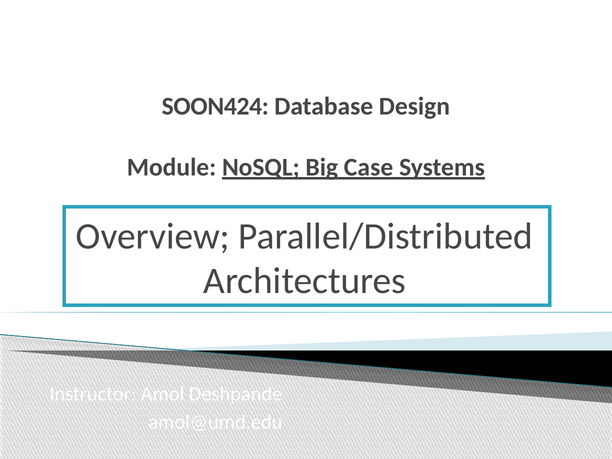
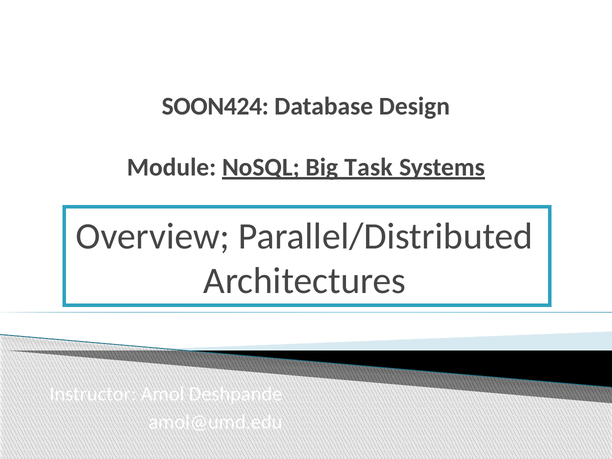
Case: Case -> Task
